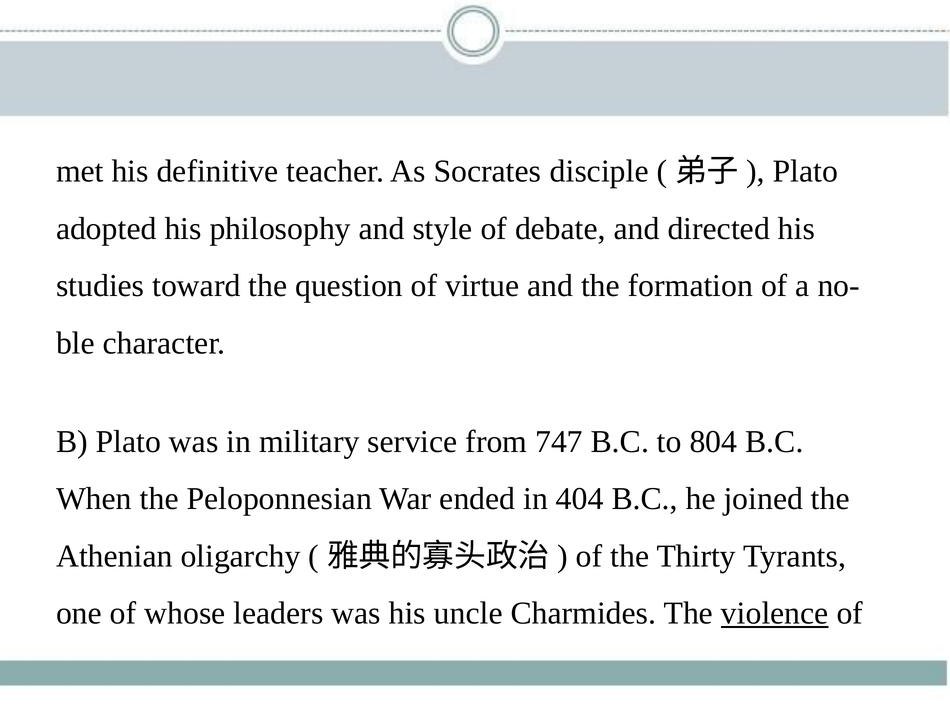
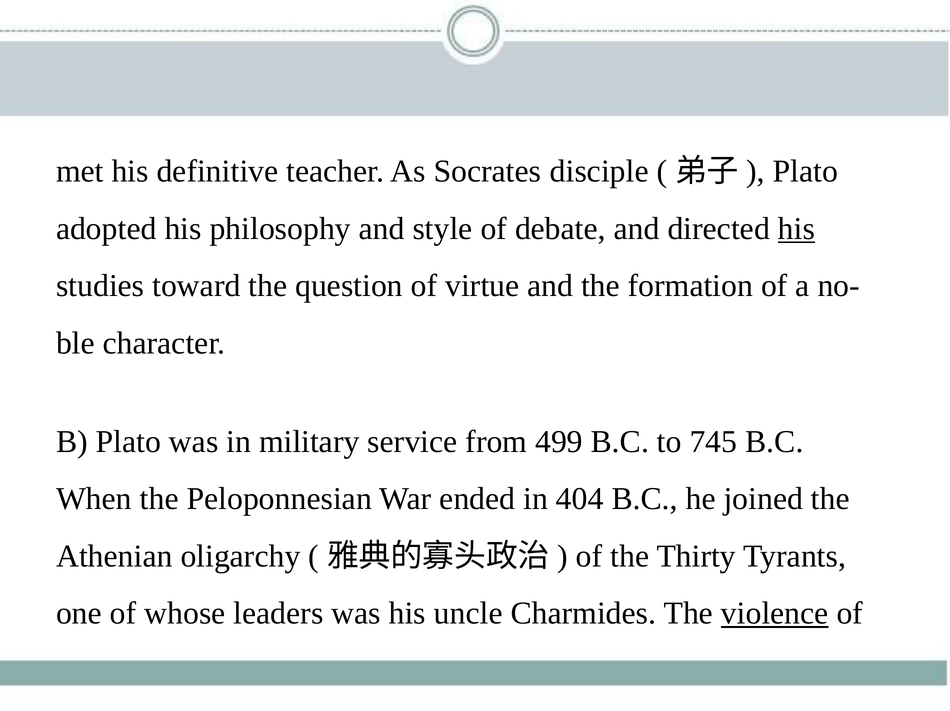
his at (796, 228) underline: none -> present
747: 747 -> 499
804: 804 -> 745
